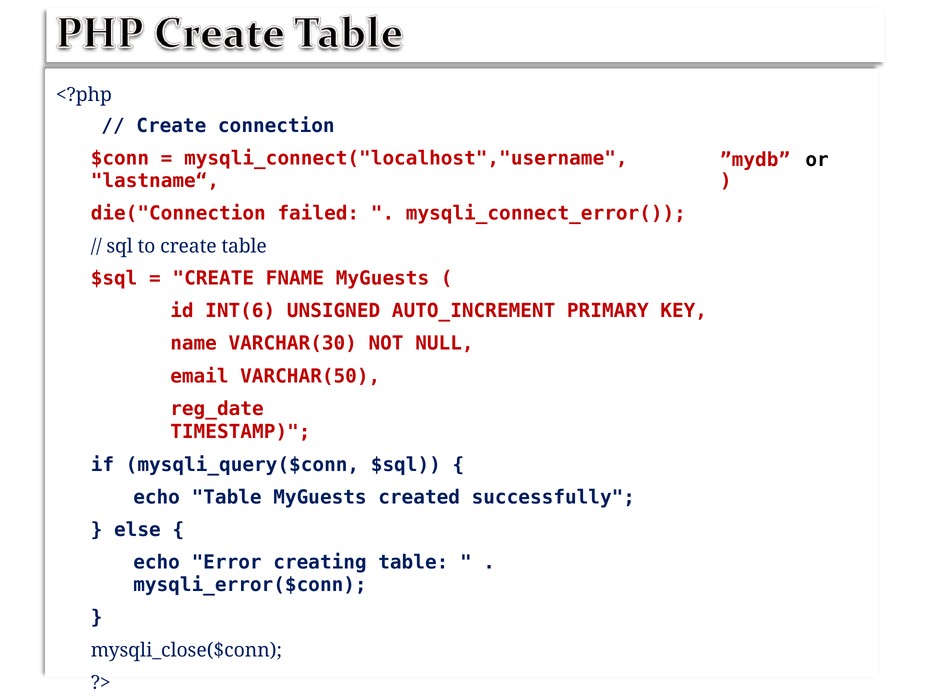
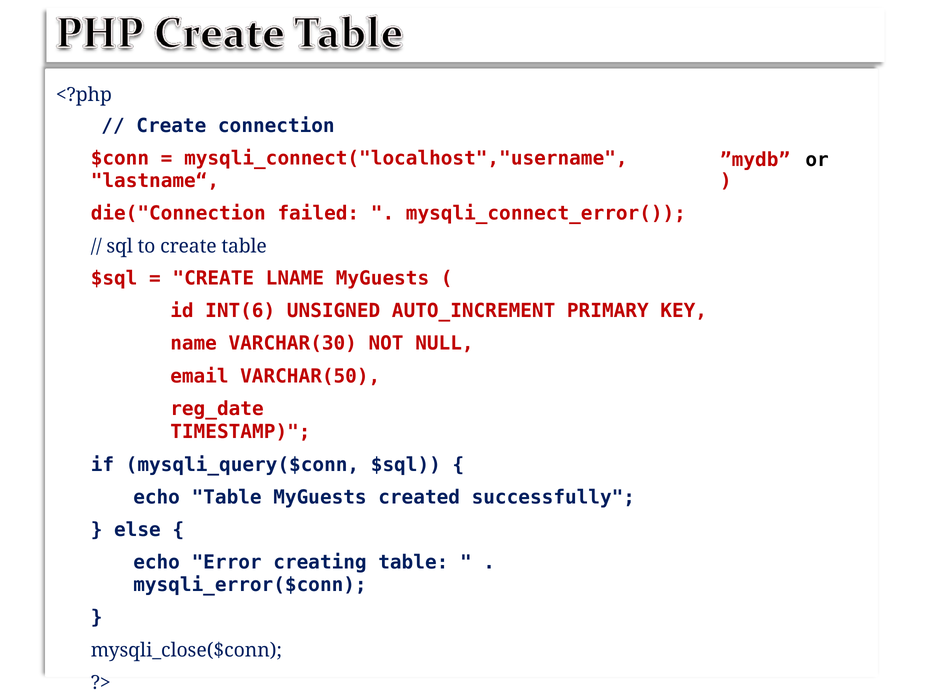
FNAME: FNAME -> LNAME
